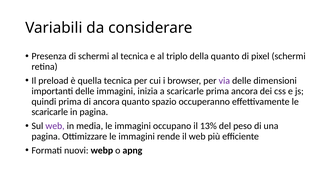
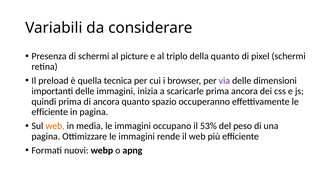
al tecnica: tecnica -> picture
scaricarle at (50, 112): scaricarle -> efficiente
web at (55, 126) colour: purple -> orange
13%: 13% -> 53%
